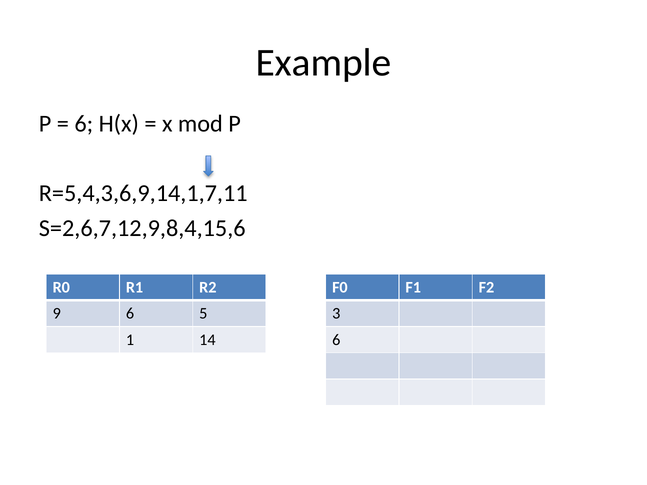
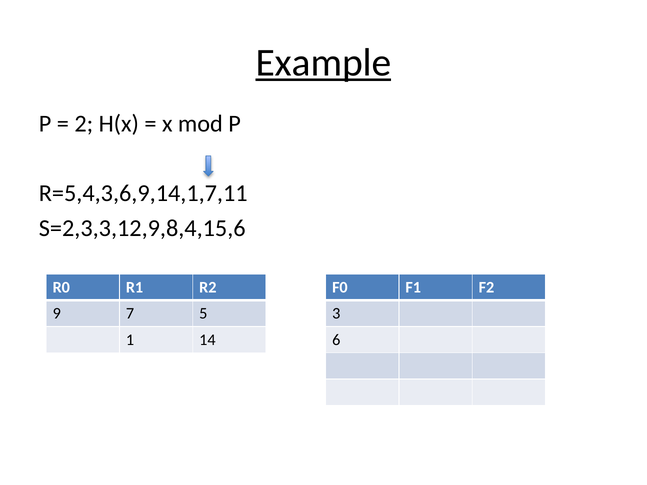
Example underline: none -> present
6 at (84, 124): 6 -> 2
S=2,6,7,12,9,8,4,15,6: S=2,6,7,12,9,8,4,15,6 -> S=2,3,3,12,9,8,4,15,6
9 6: 6 -> 7
